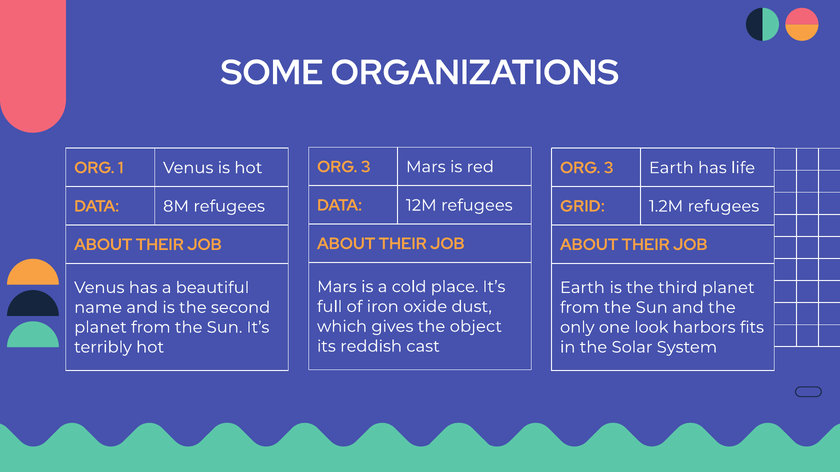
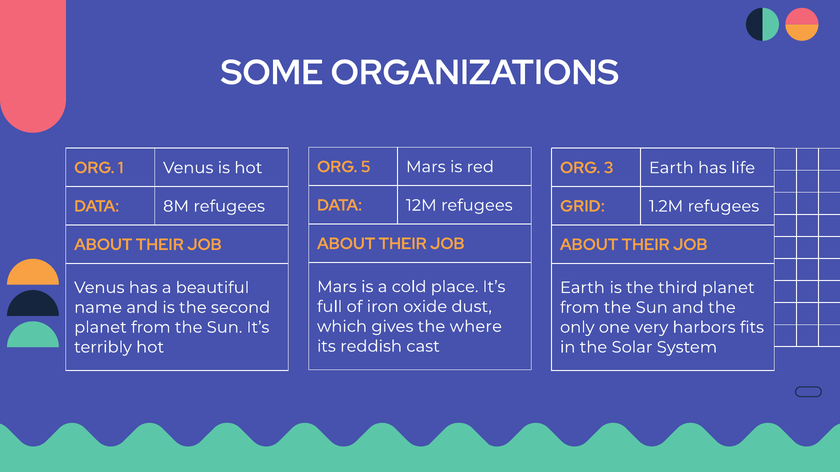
3 at (366, 167): 3 -> 5
object: object -> where
look: look -> very
